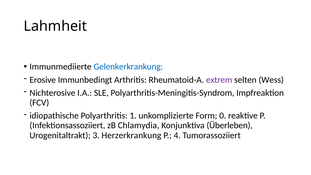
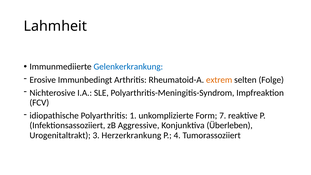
extrem colour: purple -> orange
Wess: Wess -> Folge
0: 0 -> 7
Chlamydia: Chlamydia -> Aggressive
